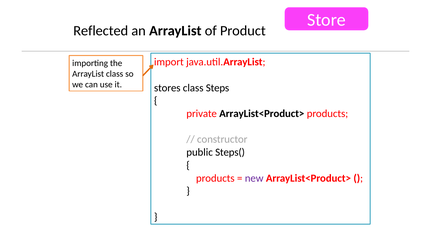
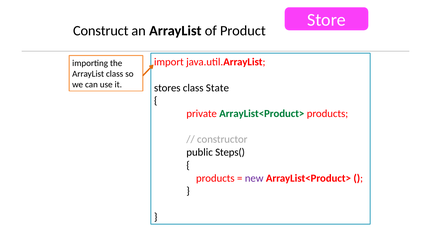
Reflected: Reflected -> Construct
Steps: Steps -> State
ArrayList<Product> at (262, 114) colour: black -> green
